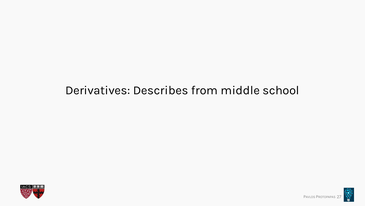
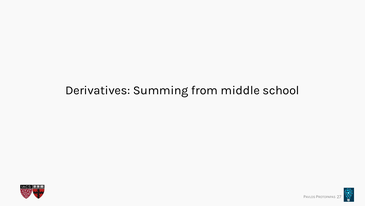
Describes: Describes -> Summing
